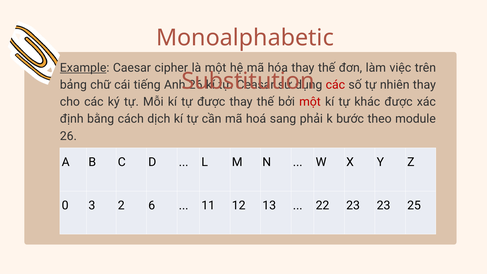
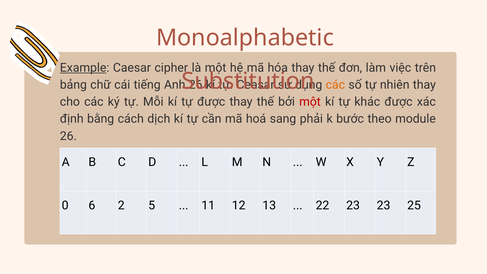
các at (335, 85) colour: red -> orange
3: 3 -> 6
6: 6 -> 5
